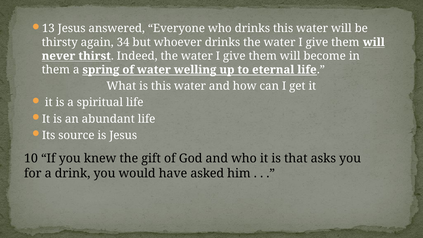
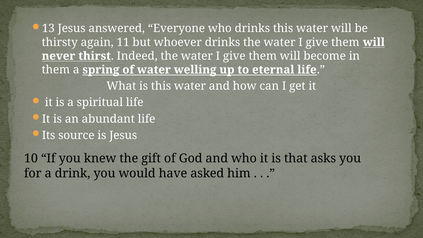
34: 34 -> 11
